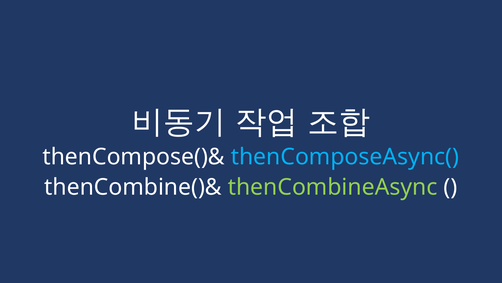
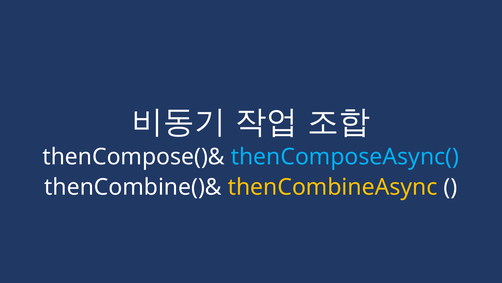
thenCombineAsync colour: light green -> yellow
